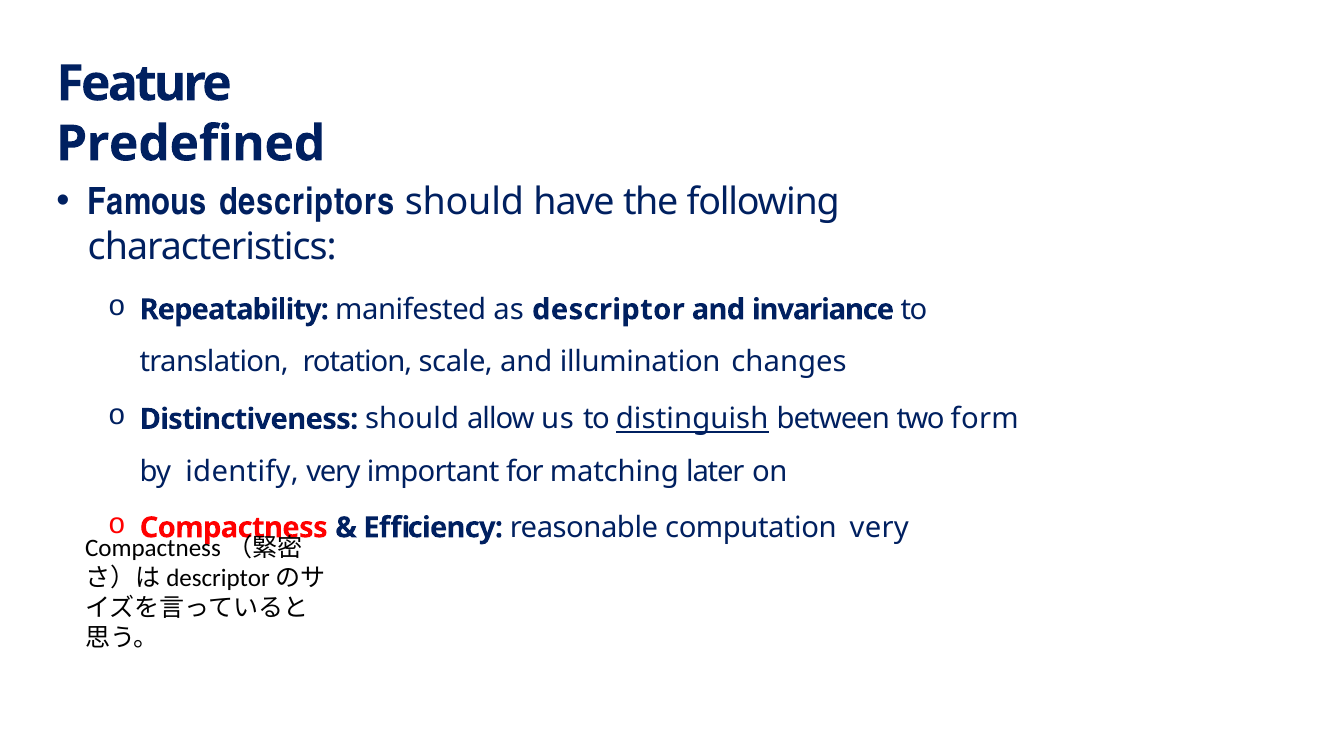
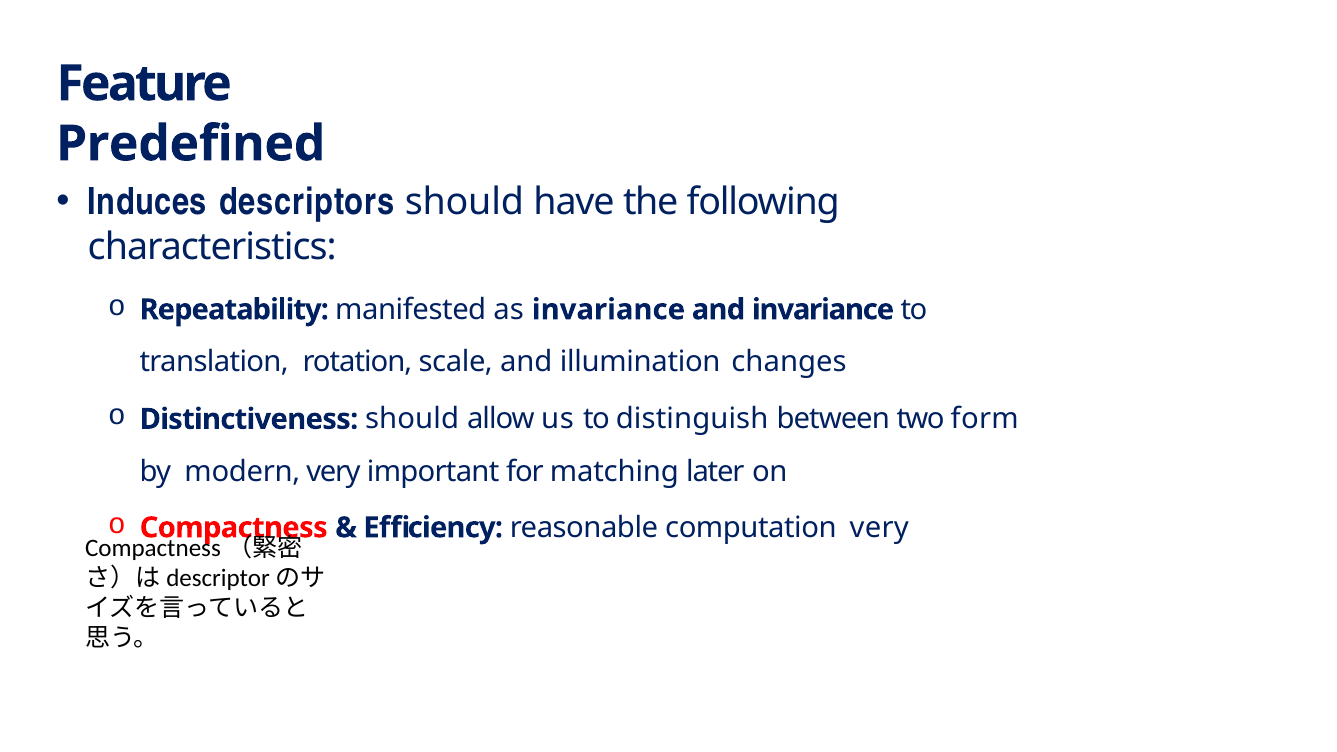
Famous: Famous -> Induces
as descriptor: descriptor -> invariance
distinguish underline: present -> none
identify: identify -> modern
